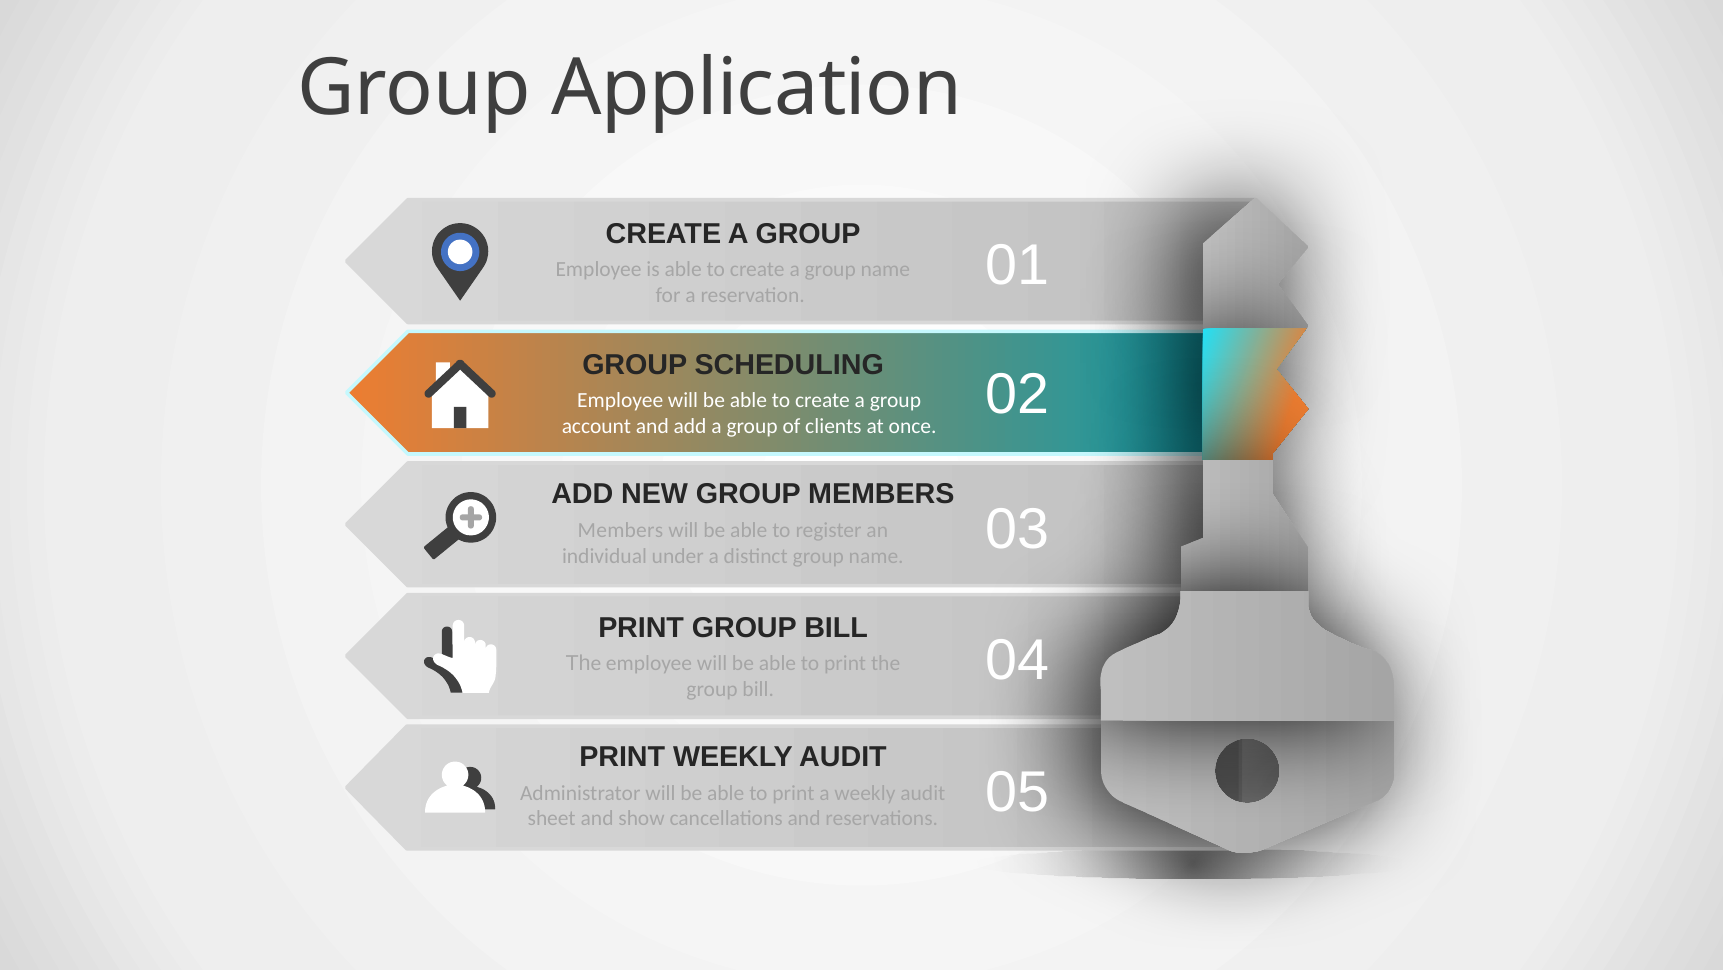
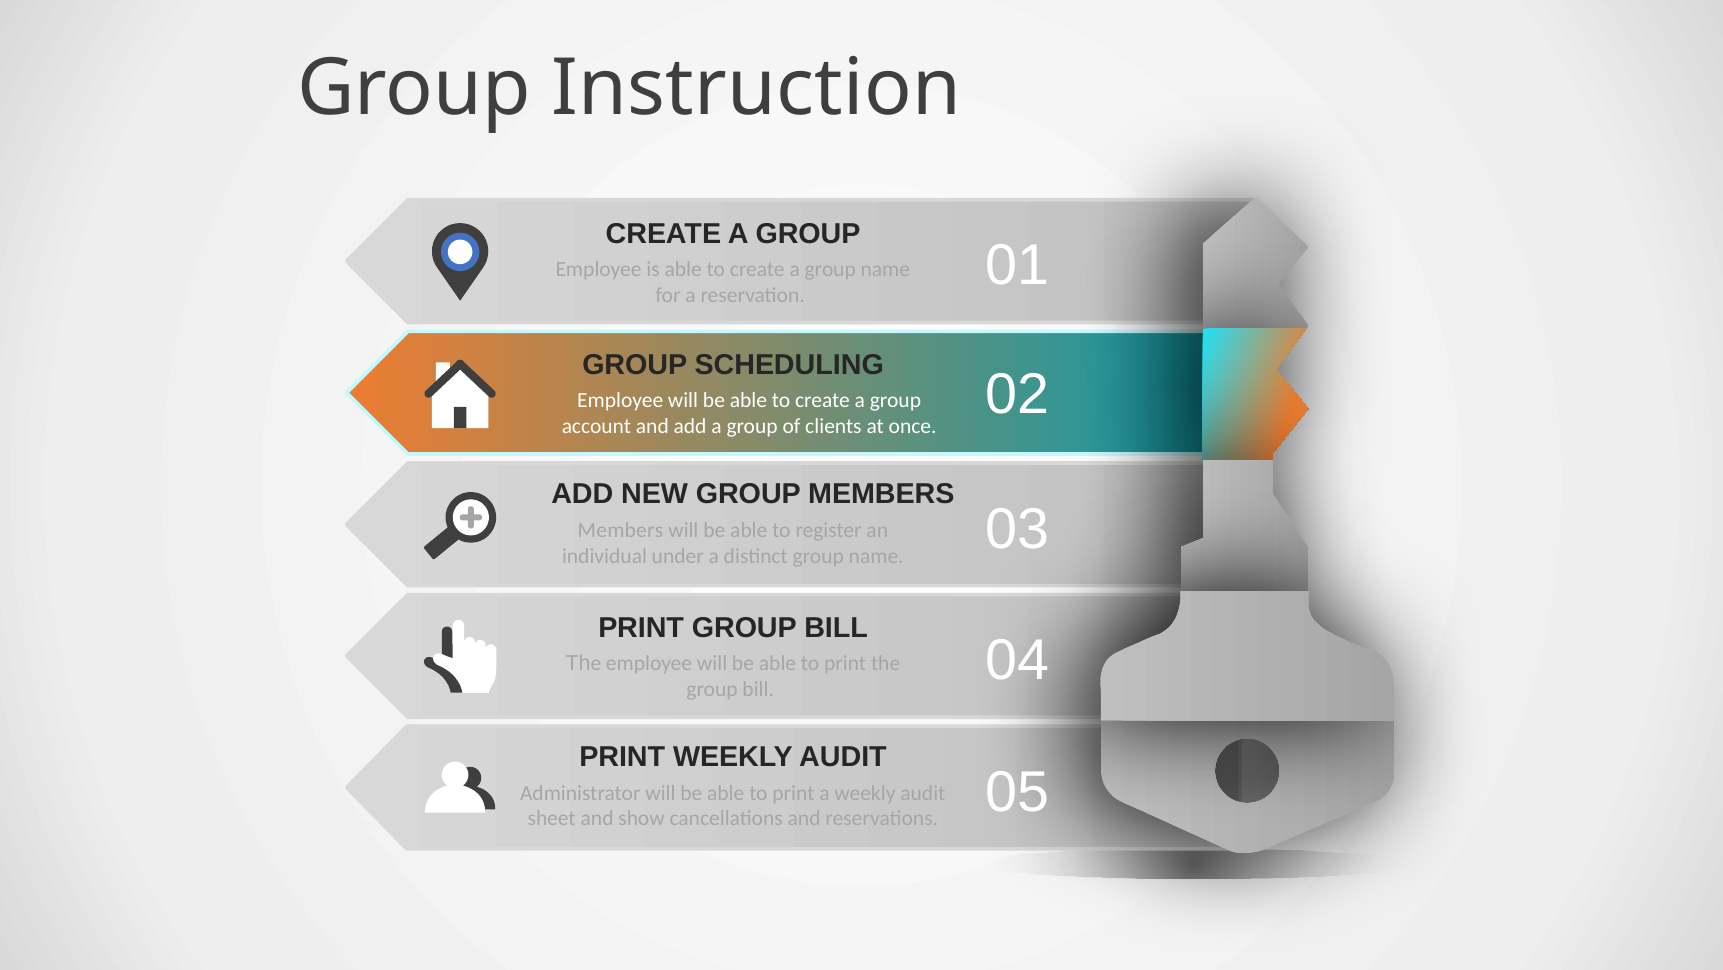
Application: Application -> Instruction
